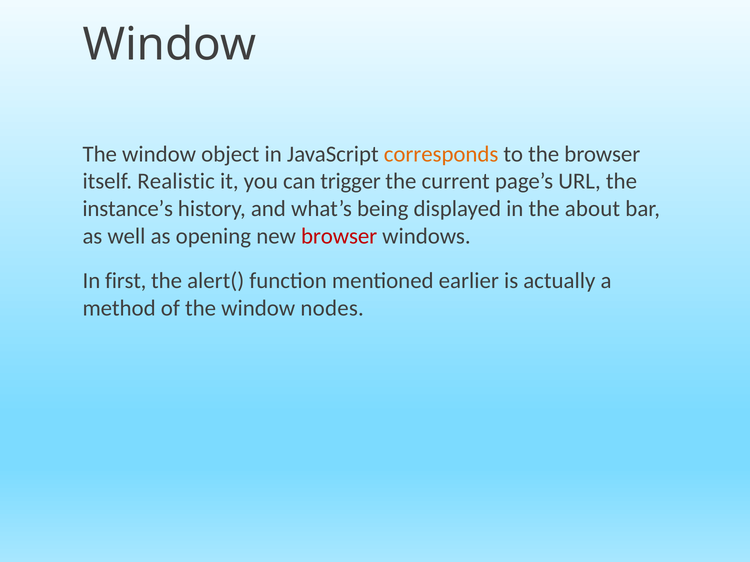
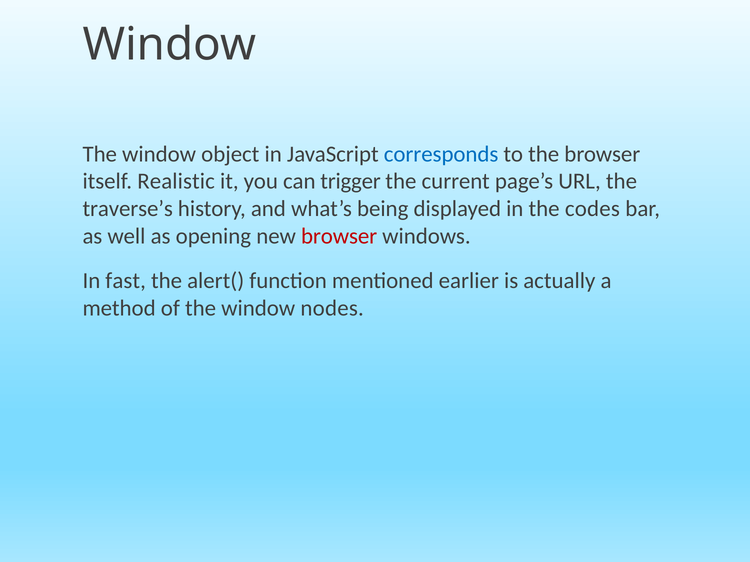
corresponds colour: orange -> blue
instance’s: instance’s -> traverse’s
about: about -> codes
first: first -> fast
